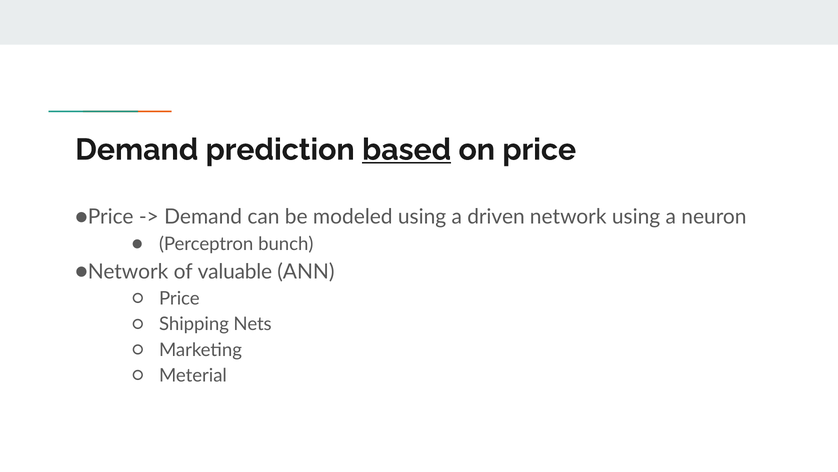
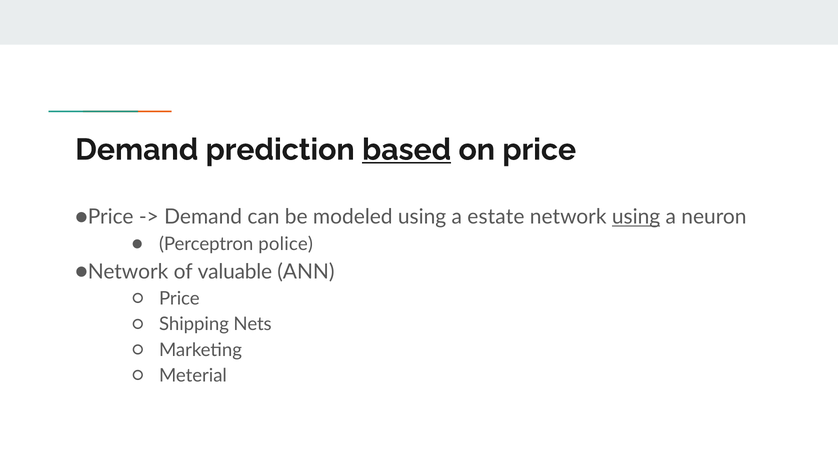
driven: driven -> estate
using at (636, 217) underline: none -> present
bunch: bunch -> police
